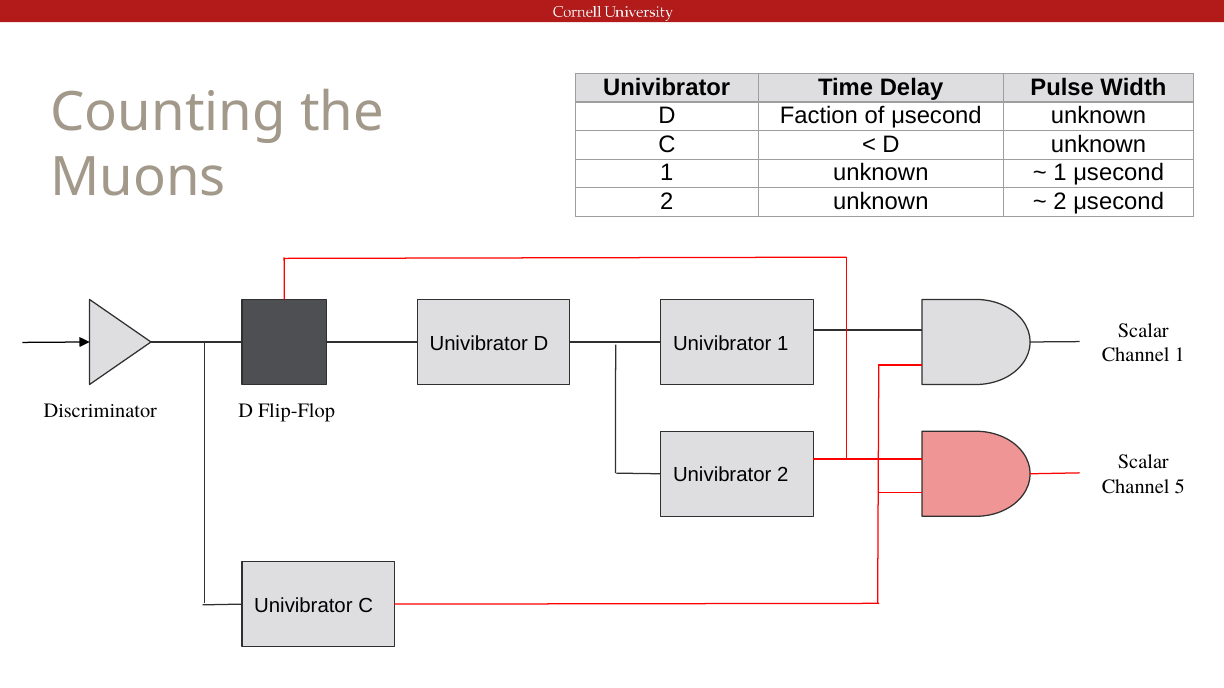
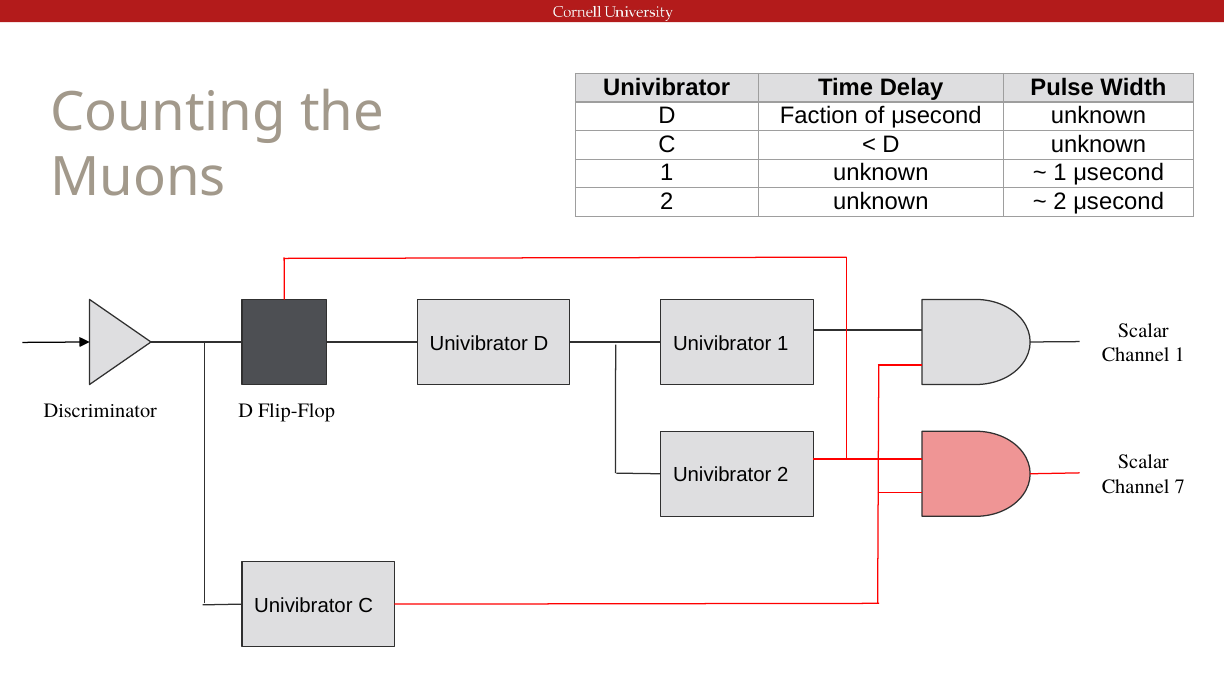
5: 5 -> 7
